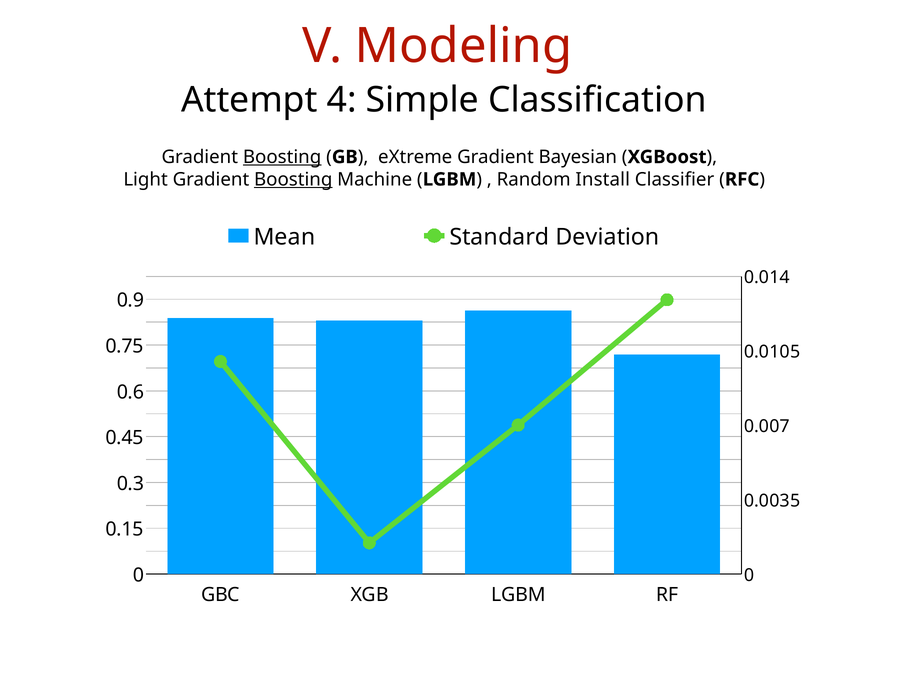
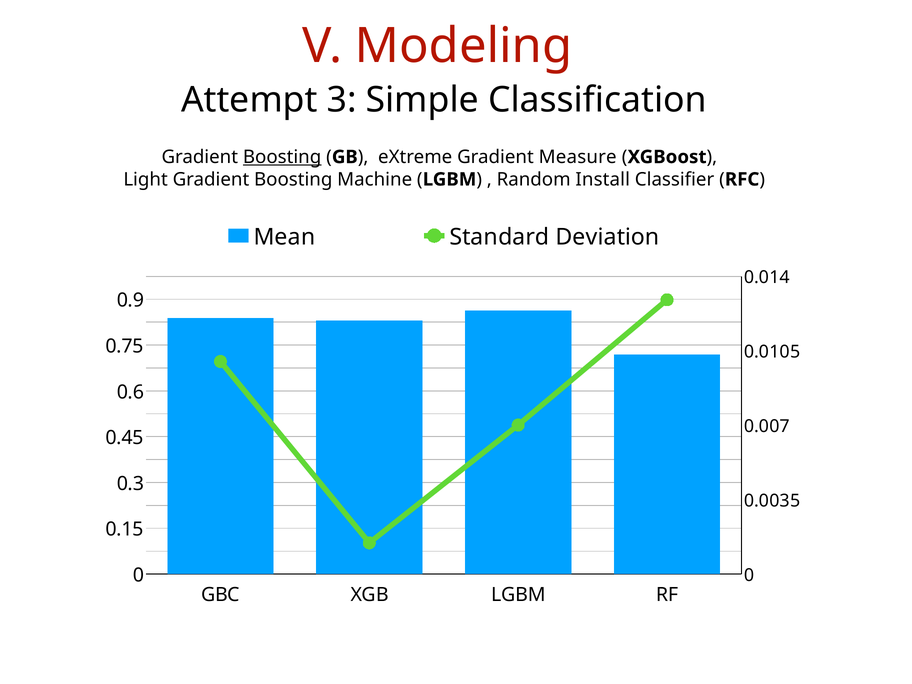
4: 4 -> 3
Bayesian: Bayesian -> Measure
Boosting at (293, 179) underline: present -> none
